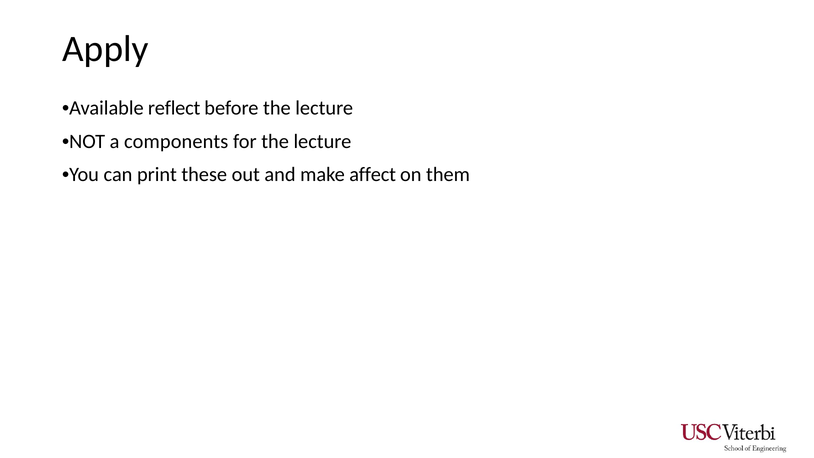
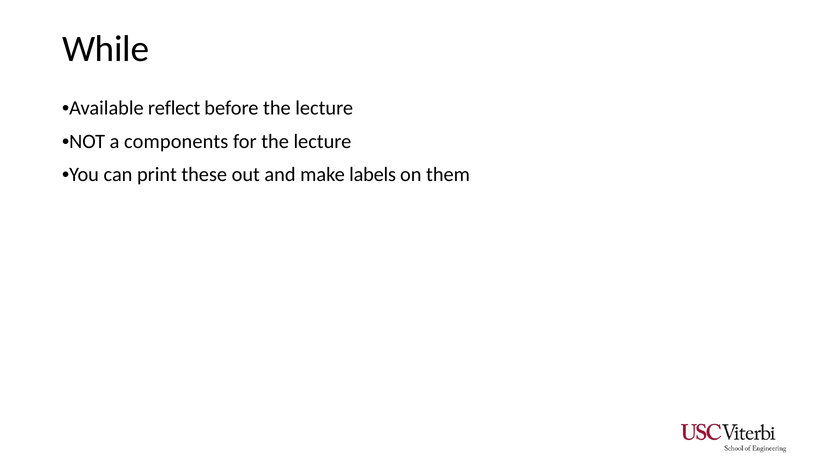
Apply: Apply -> While
affect: affect -> labels
